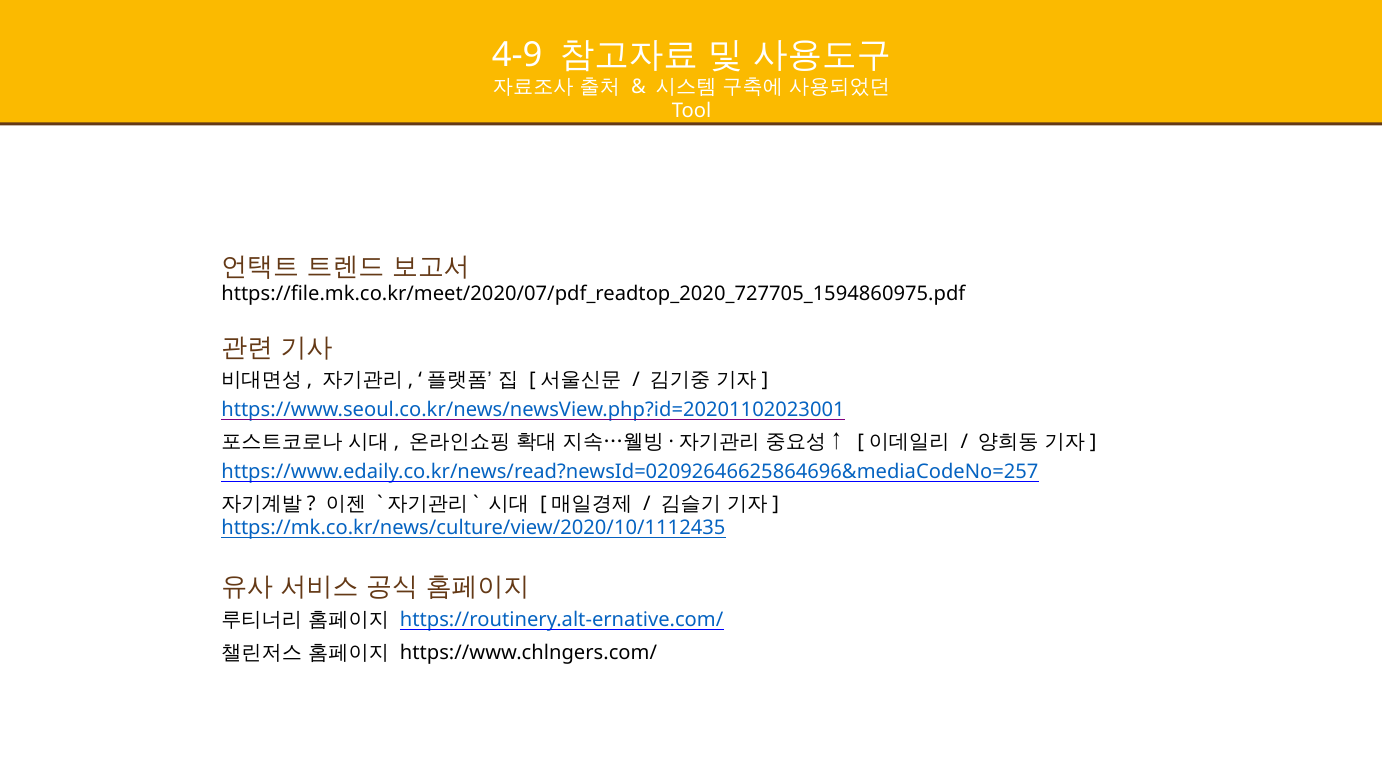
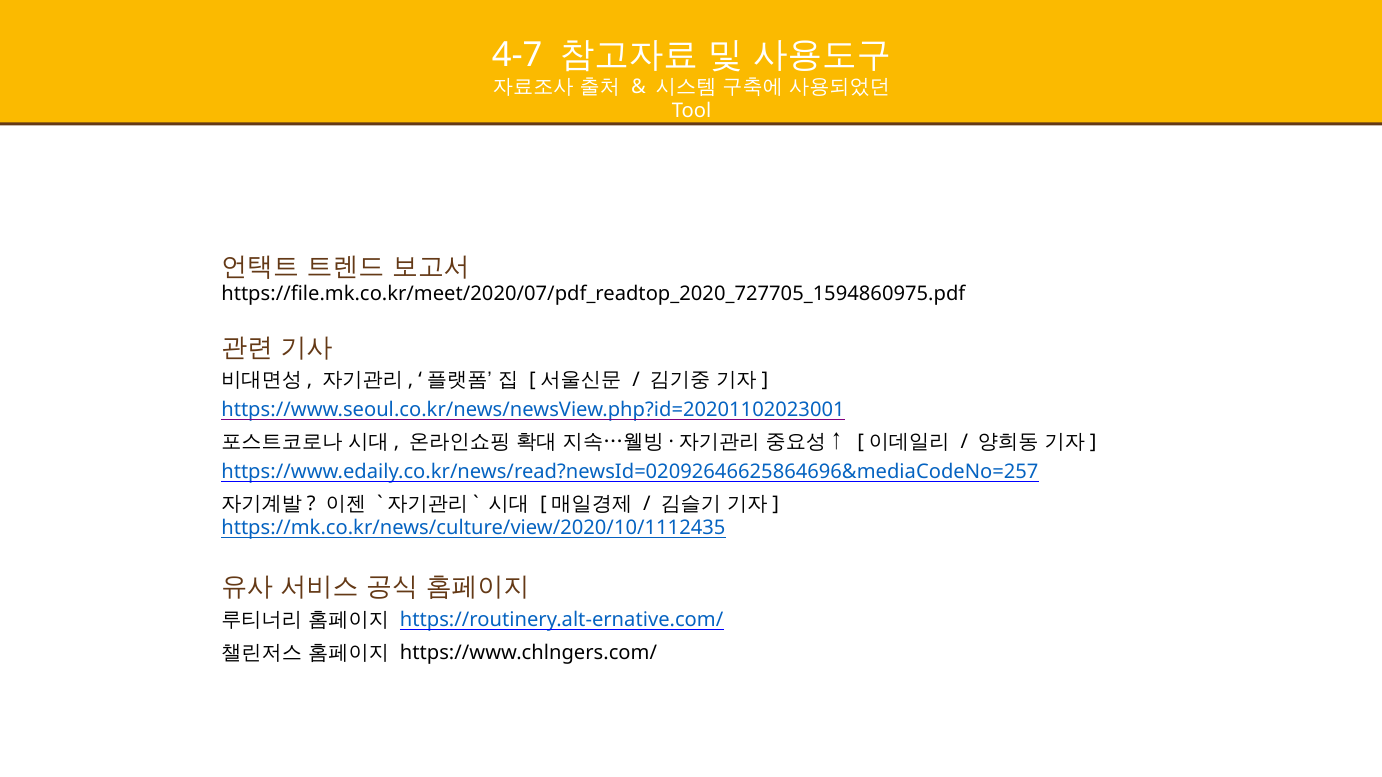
4-9: 4-9 -> 4-7
